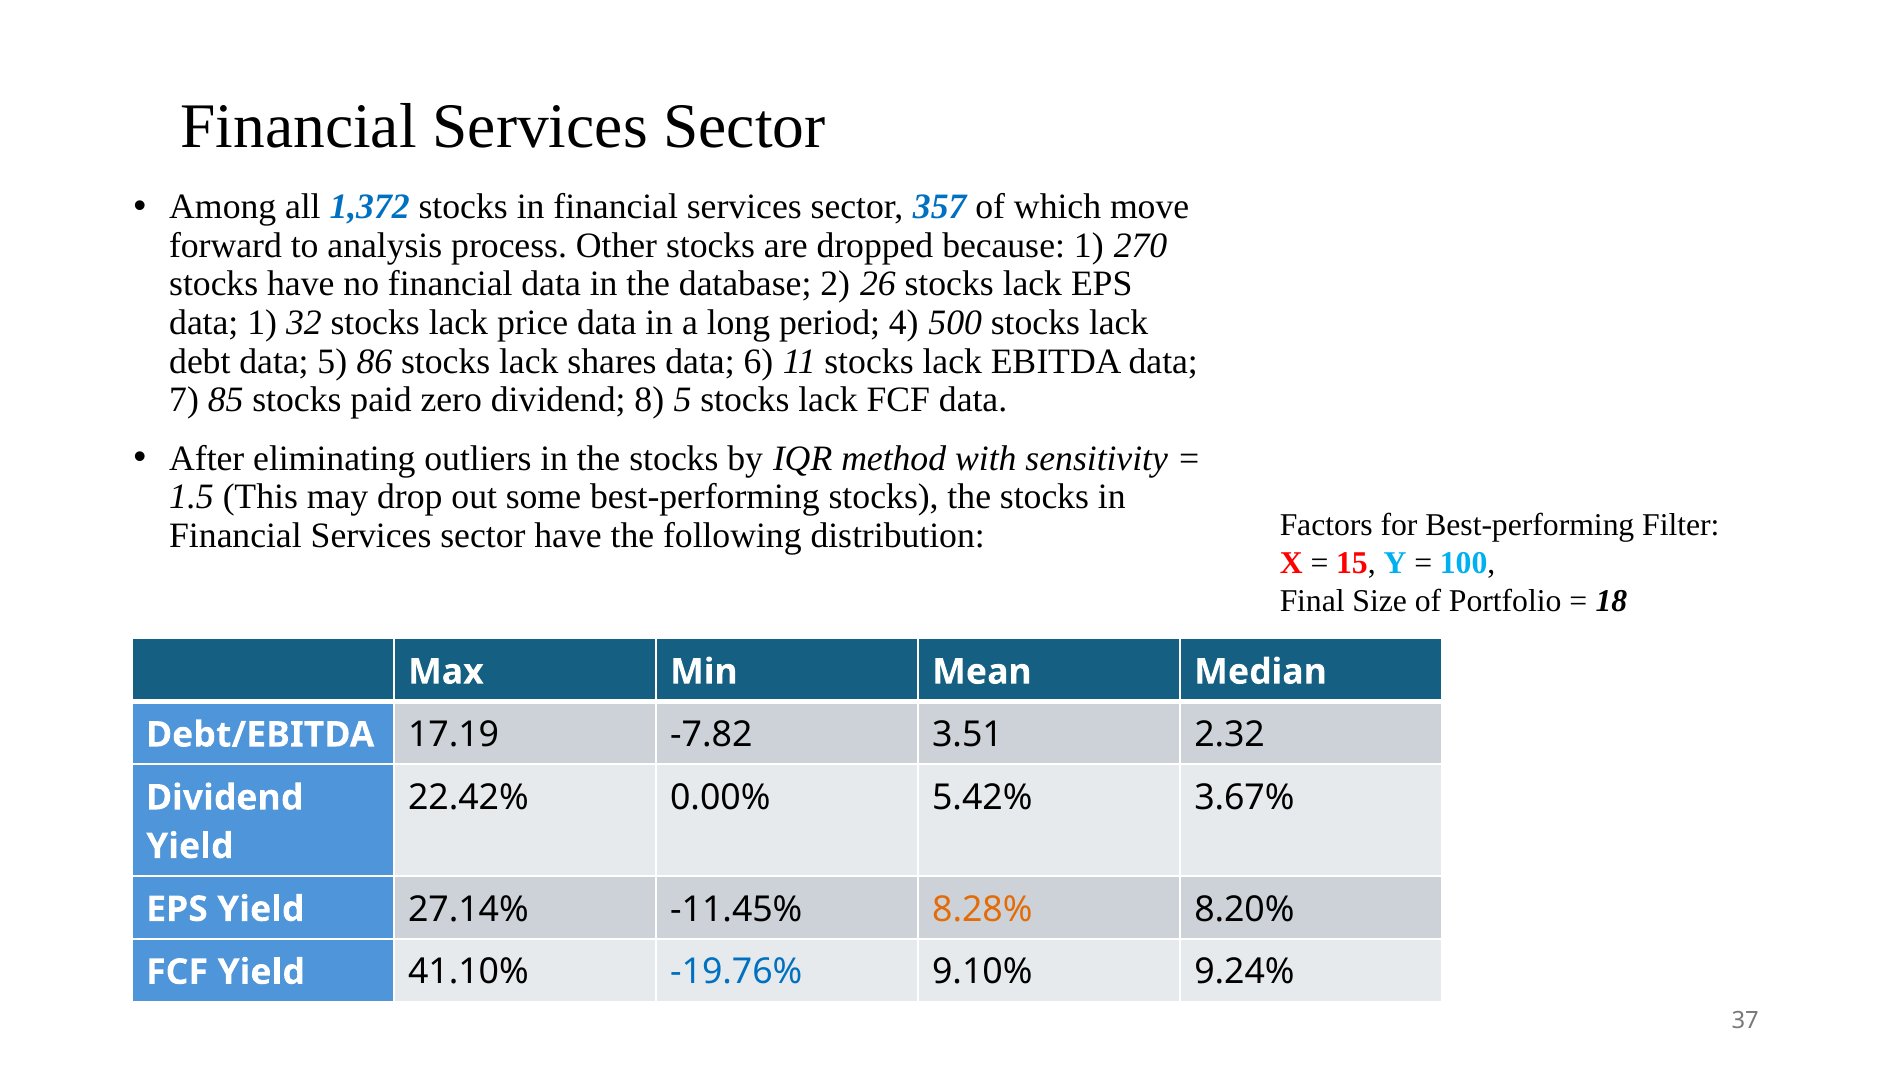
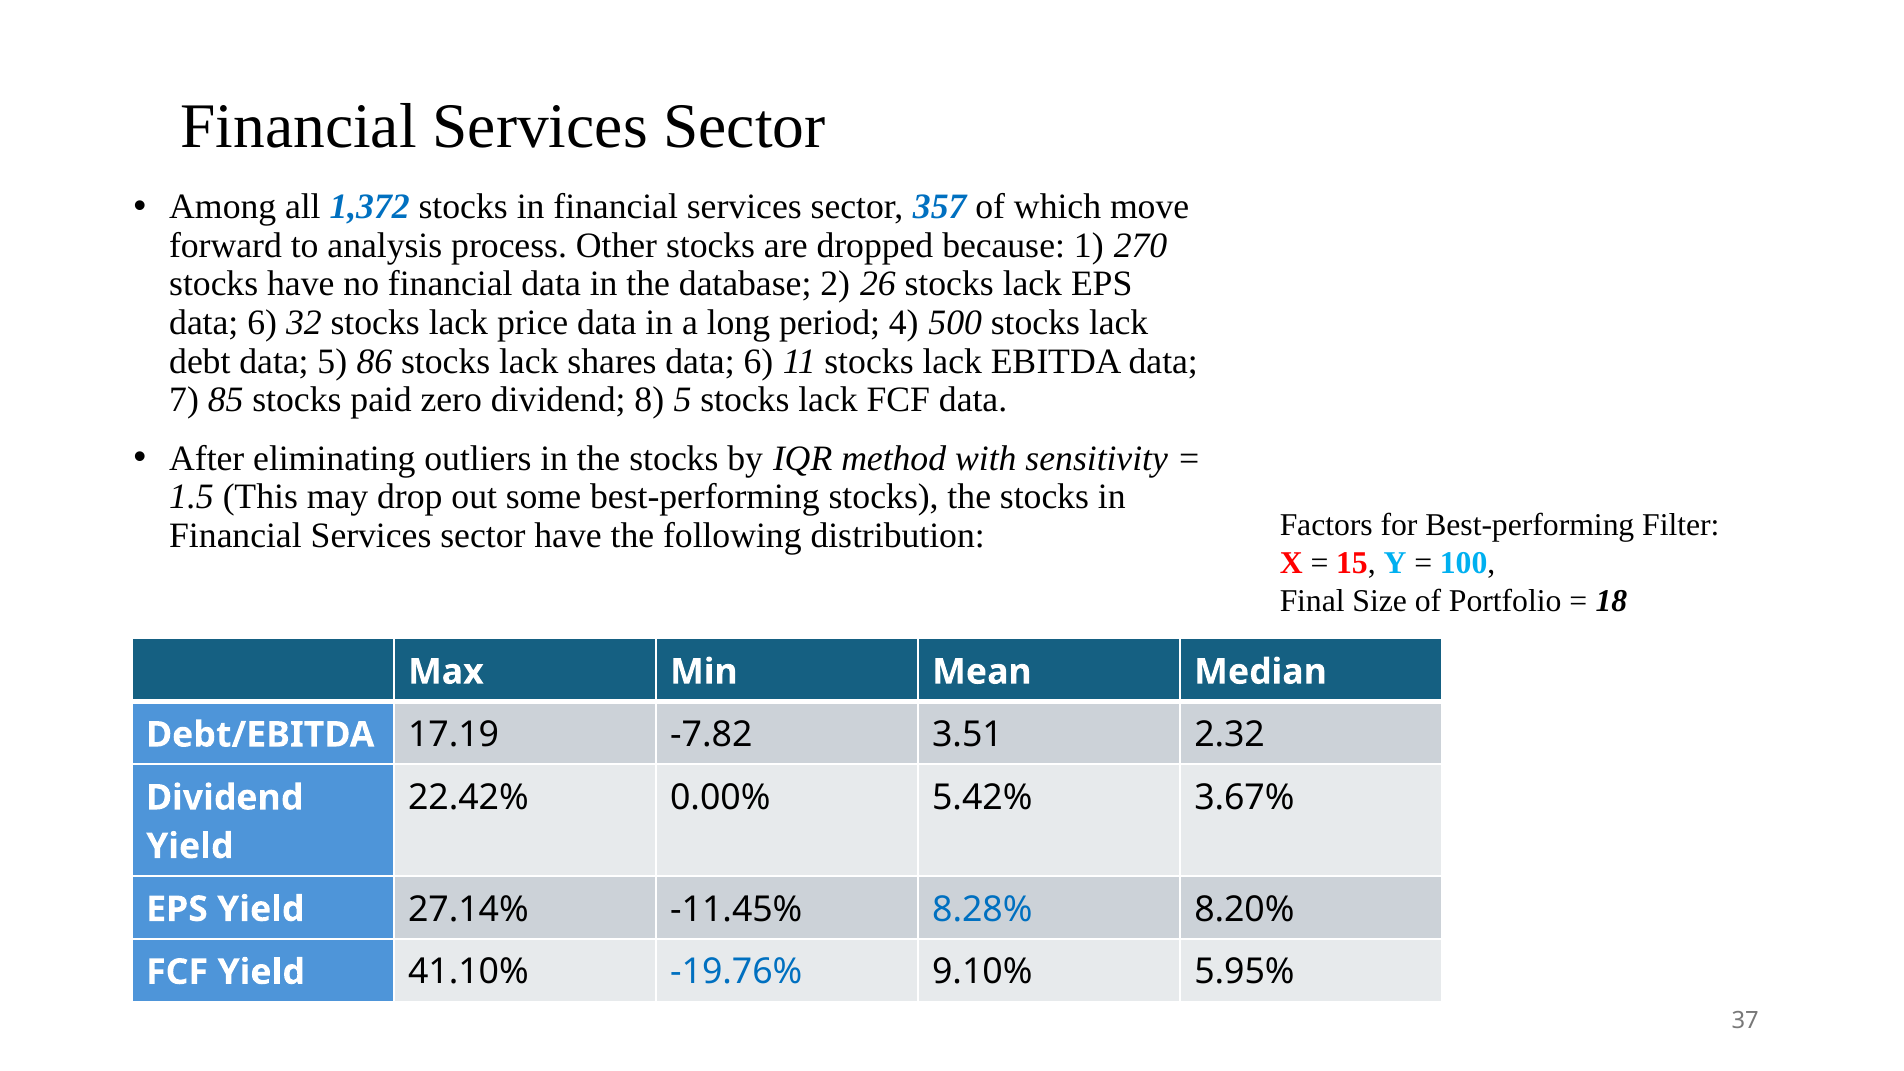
1 at (262, 323): 1 -> 6
8.28% colour: orange -> blue
9.24%: 9.24% -> 5.95%
